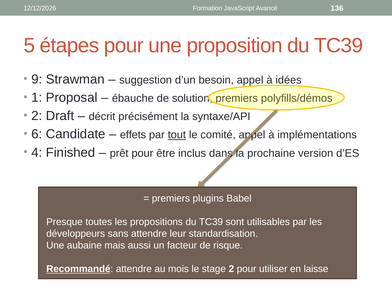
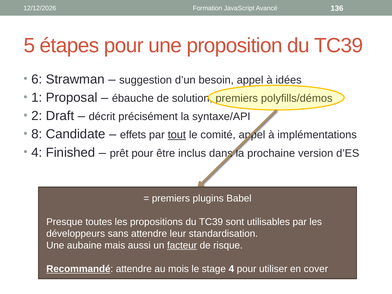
9: 9 -> 6
6: 6 -> 8
facteur underline: none -> present
stage 2: 2 -> 4
laisse: laisse -> cover
